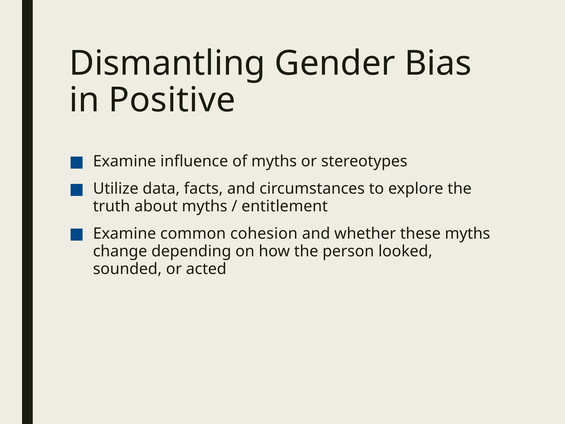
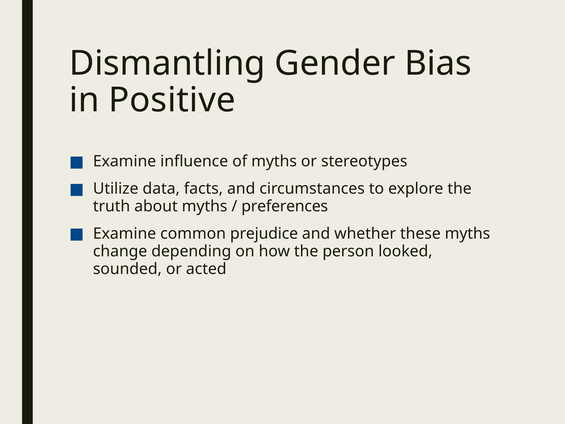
entitlement: entitlement -> preferences
cohesion: cohesion -> prejudice
